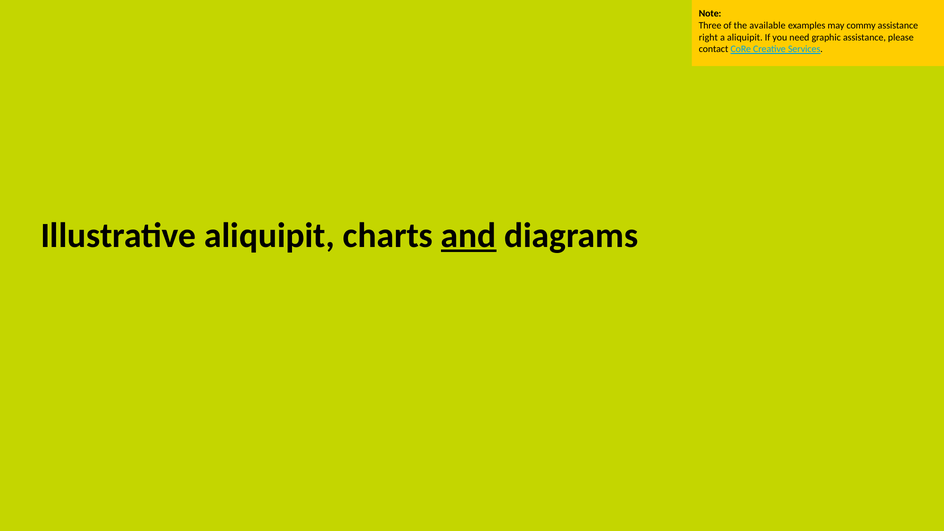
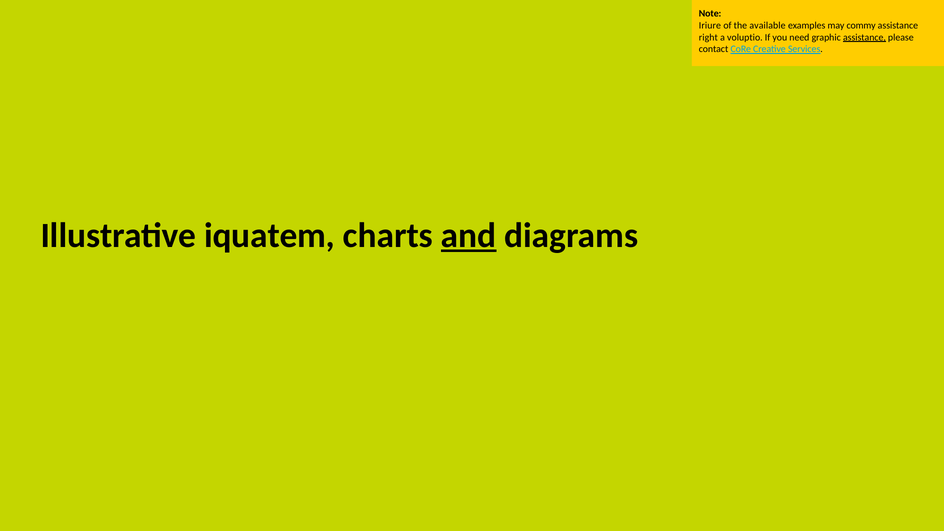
Three: Three -> Iriure
a aliquipit: aliquipit -> voluptio
assistance at (864, 37) underline: none -> present
Illustrative aliquipit: aliquipit -> iquatem
